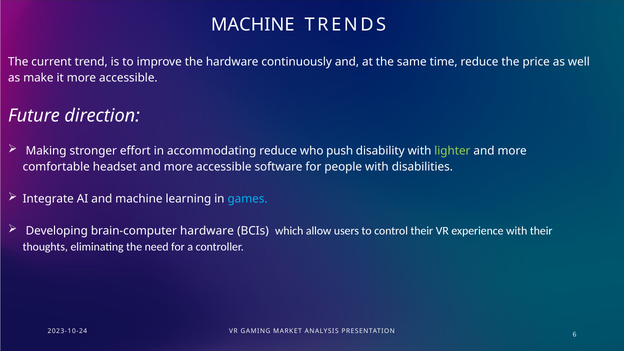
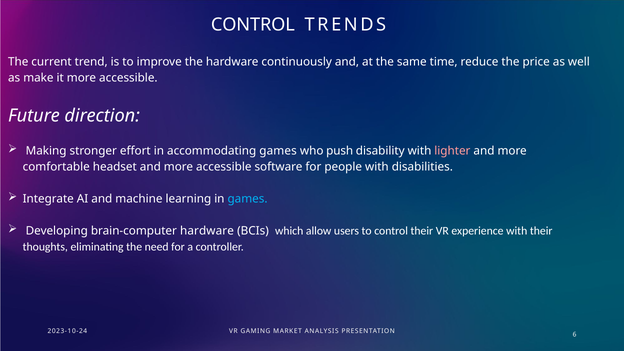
MACHINE at (253, 25): MACHINE -> CONTROL
accommodating reduce: reduce -> games
lighter colour: light green -> pink
